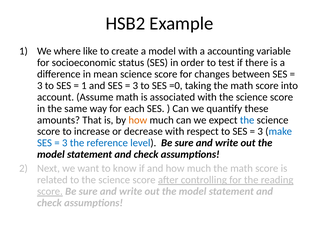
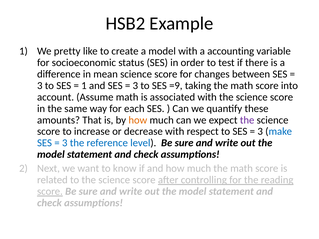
where: where -> pretty
=0: =0 -> =9
the at (247, 120) colour: blue -> purple
